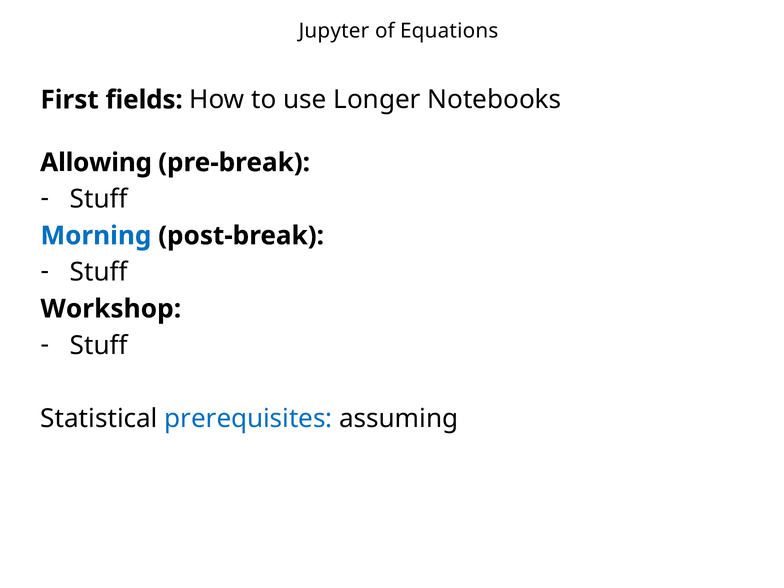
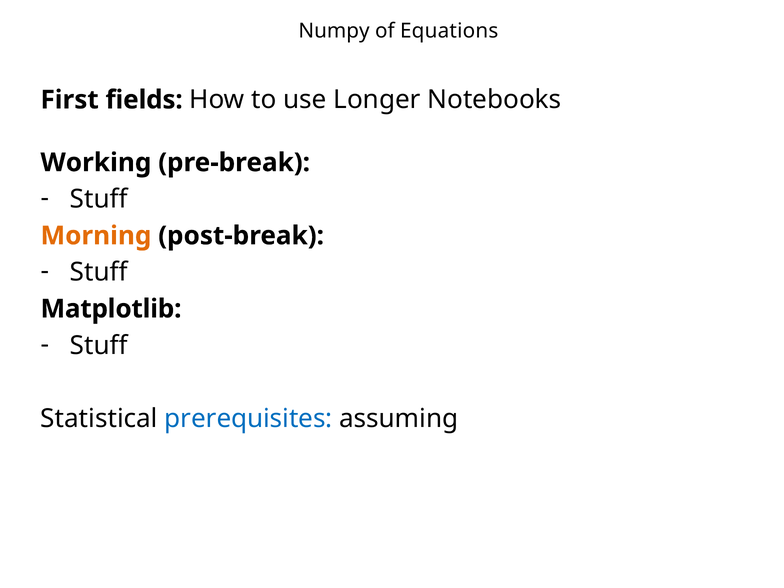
Jupyter: Jupyter -> Numpy
Allowing: Allowing -> Working
Morning colour: blue -> orange
Workshop: Workshop -> Matplotlib
